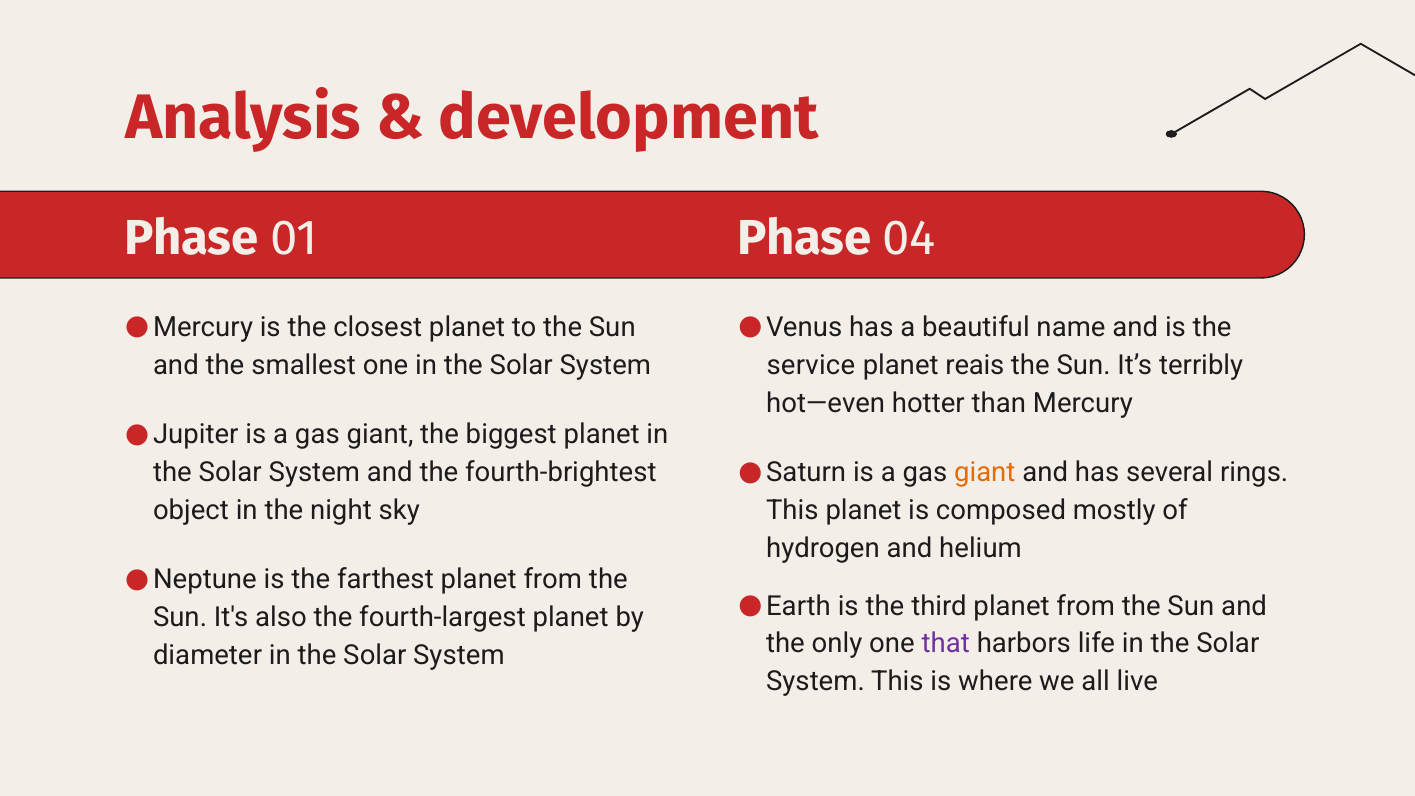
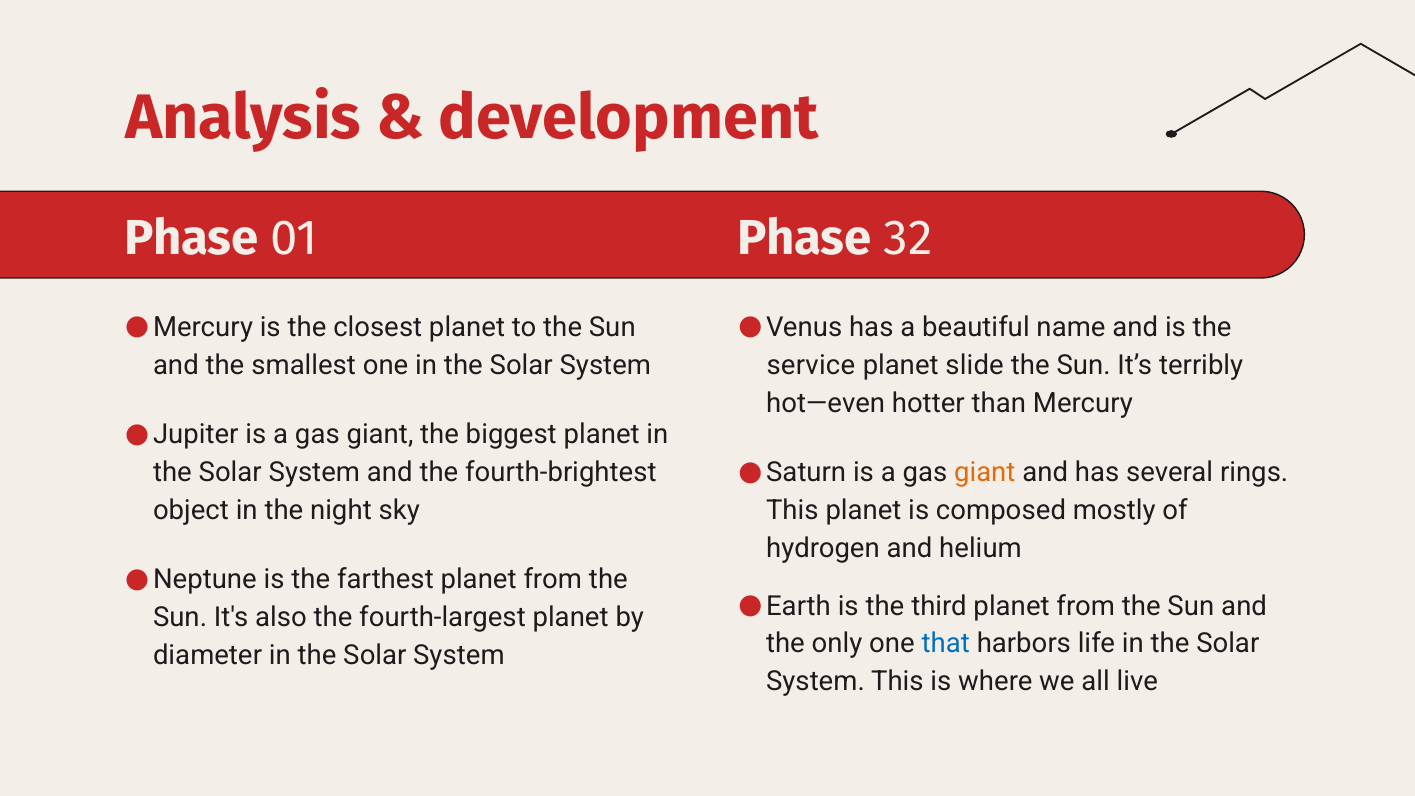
04: 04 -> 32
reais: reais -> slide
that colour: purple -> blue
